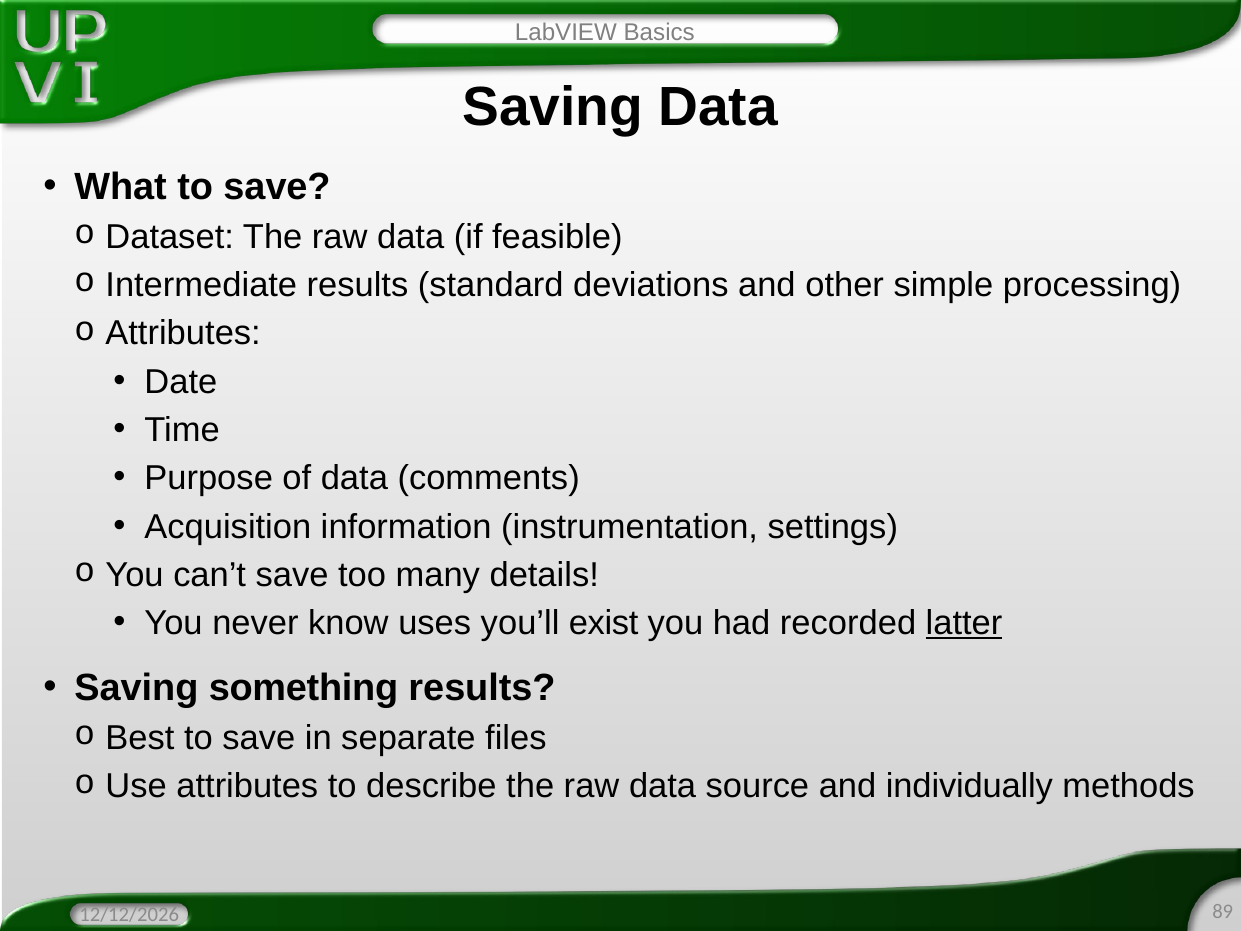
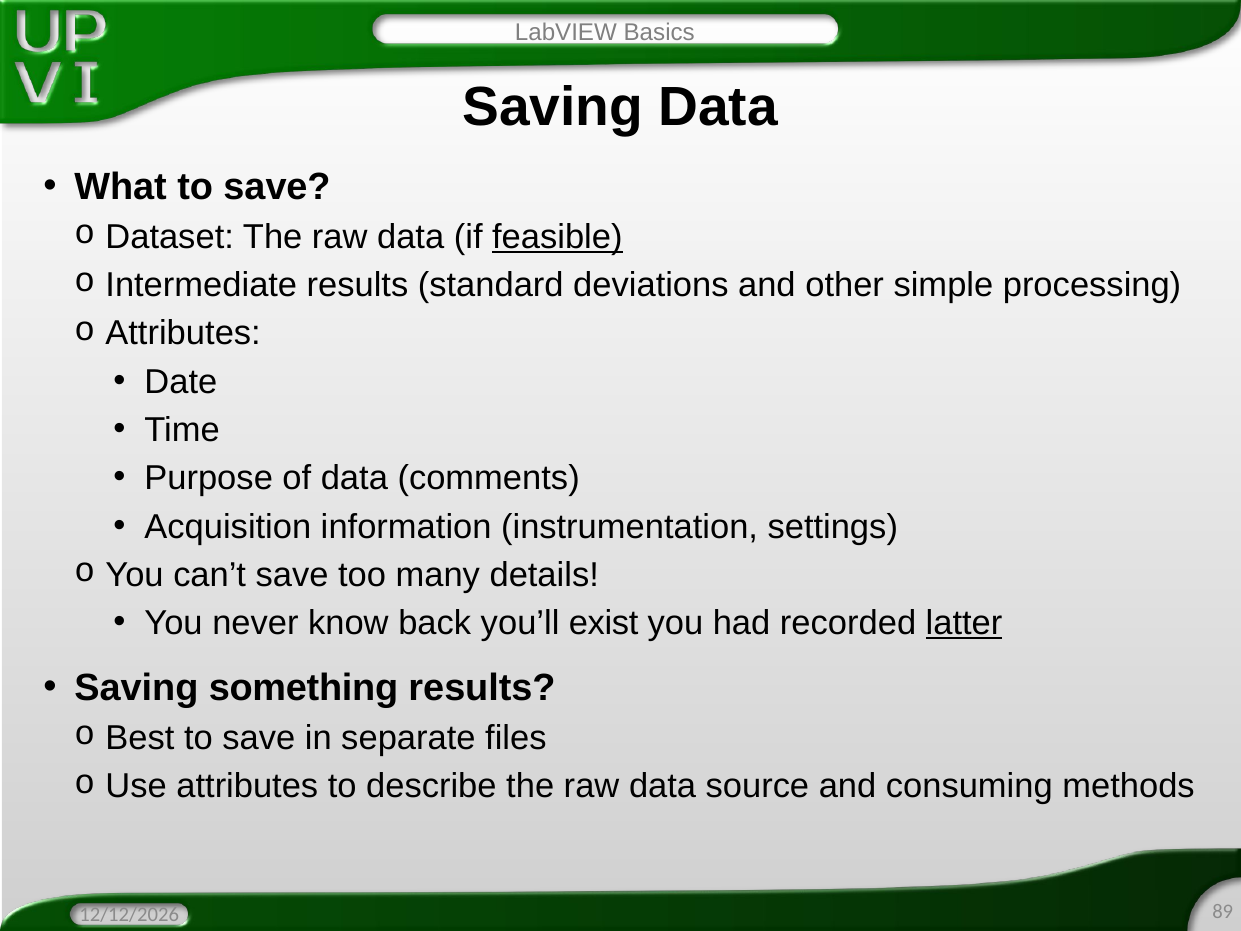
feasible underline: none -> present
uses: uses -> back
individually: individually -> consuming
